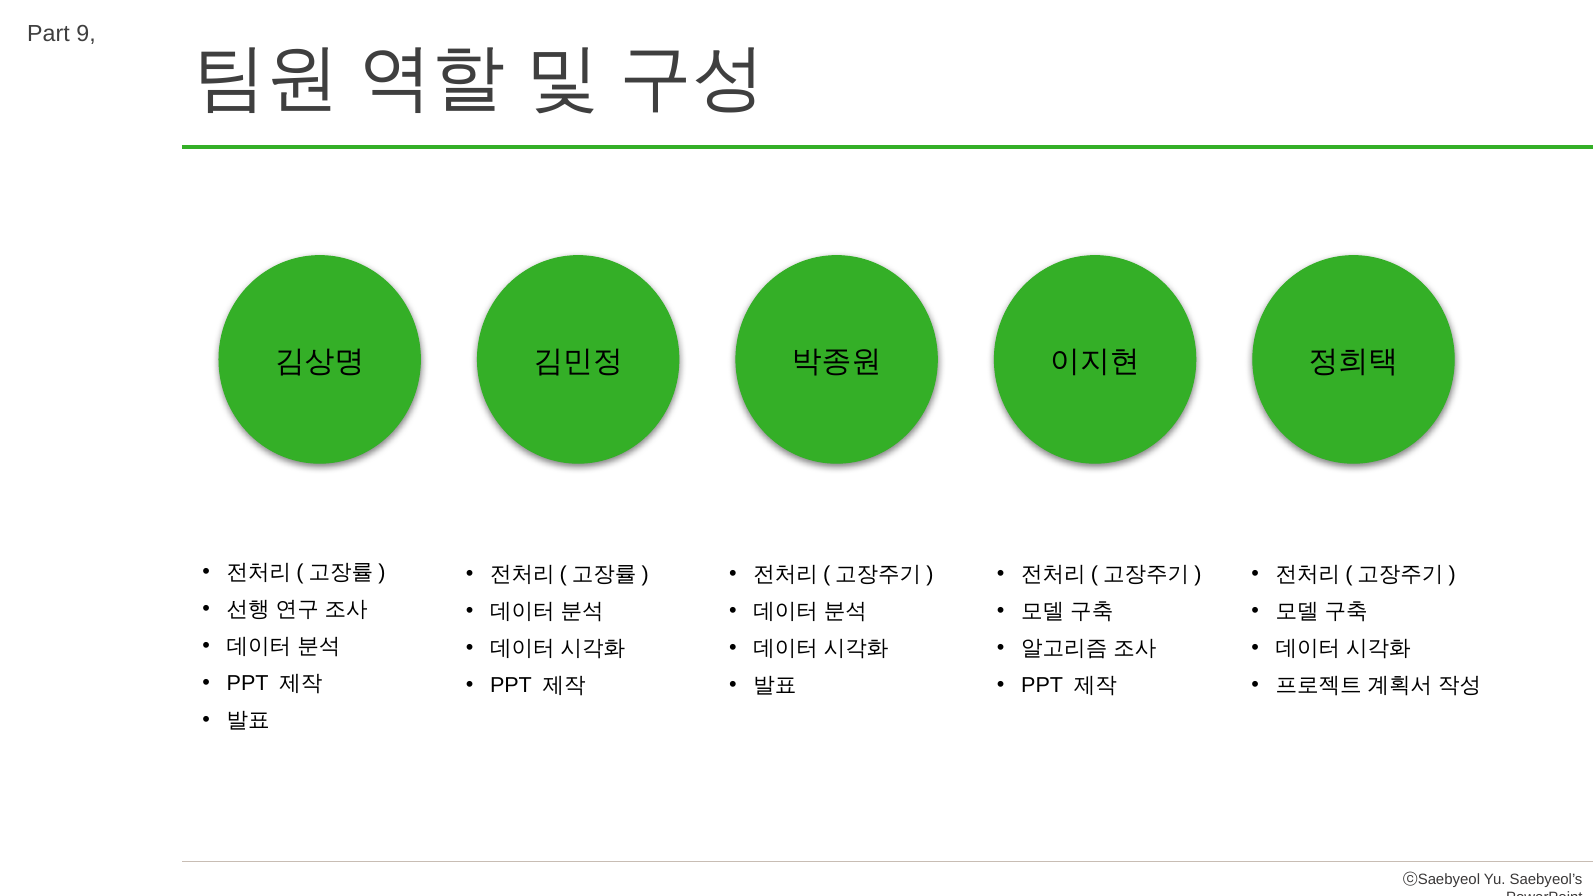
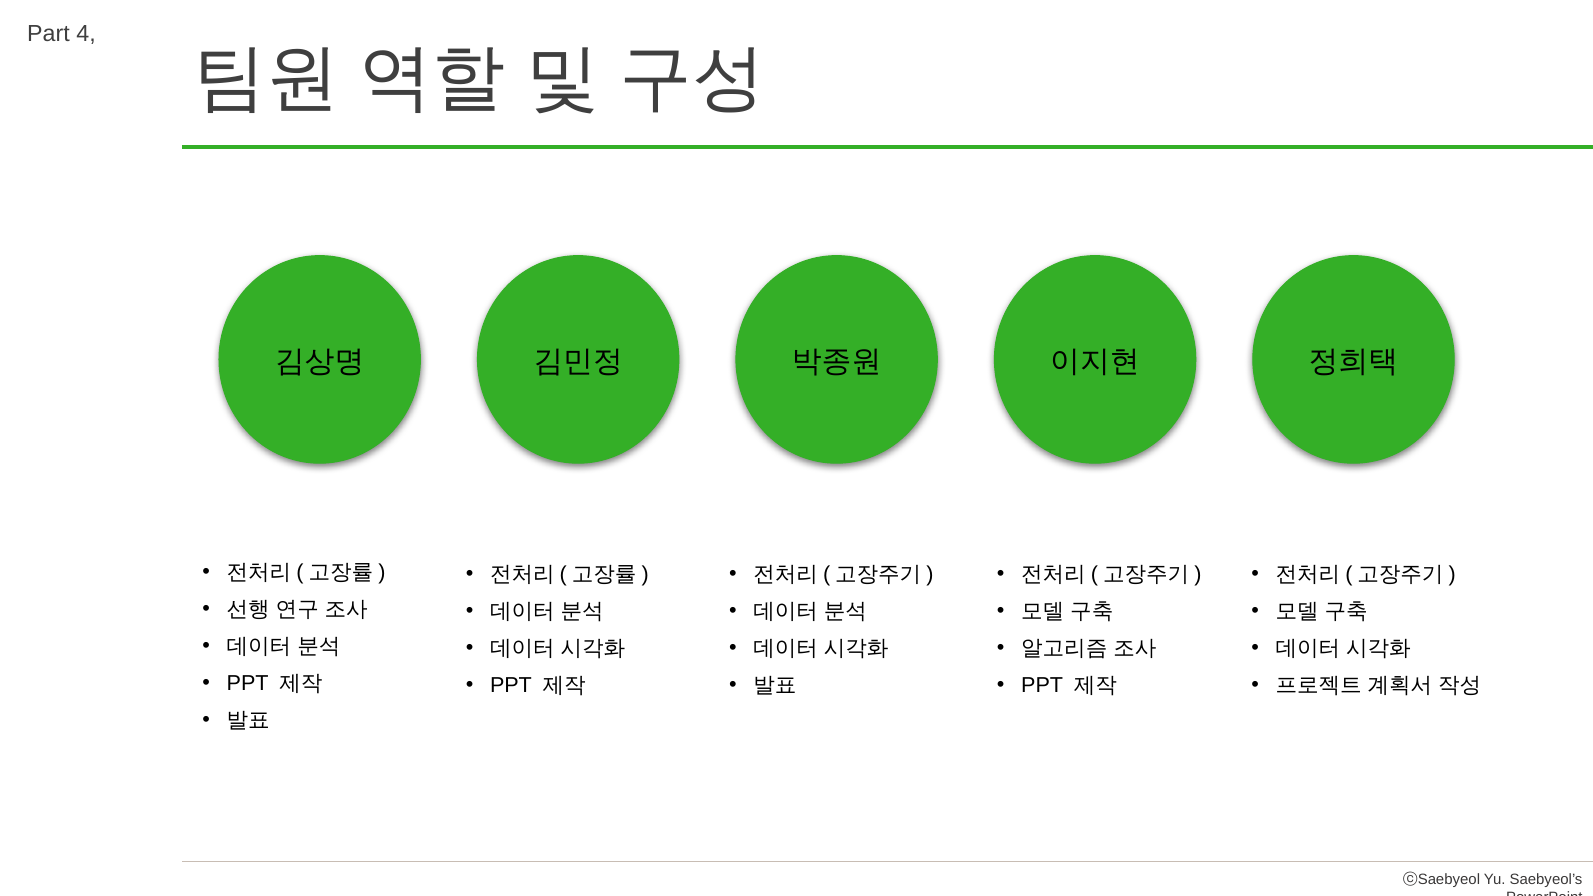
9: 9 -> 4
